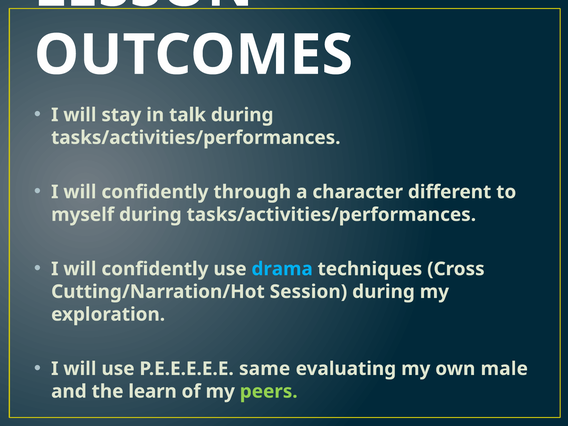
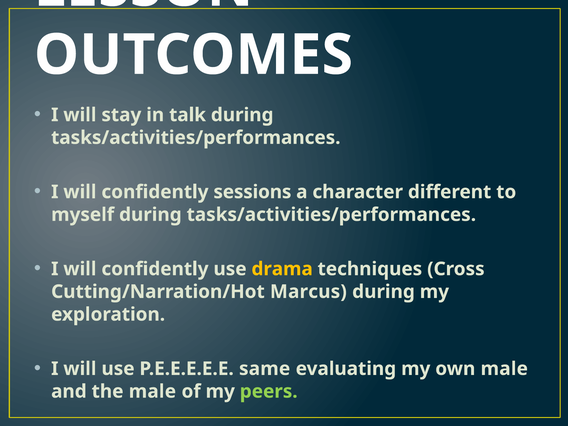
through: through -> sessions
drama colour: light blue -> yellow
Session: Session -> Marcus
the learn: learn -> male
